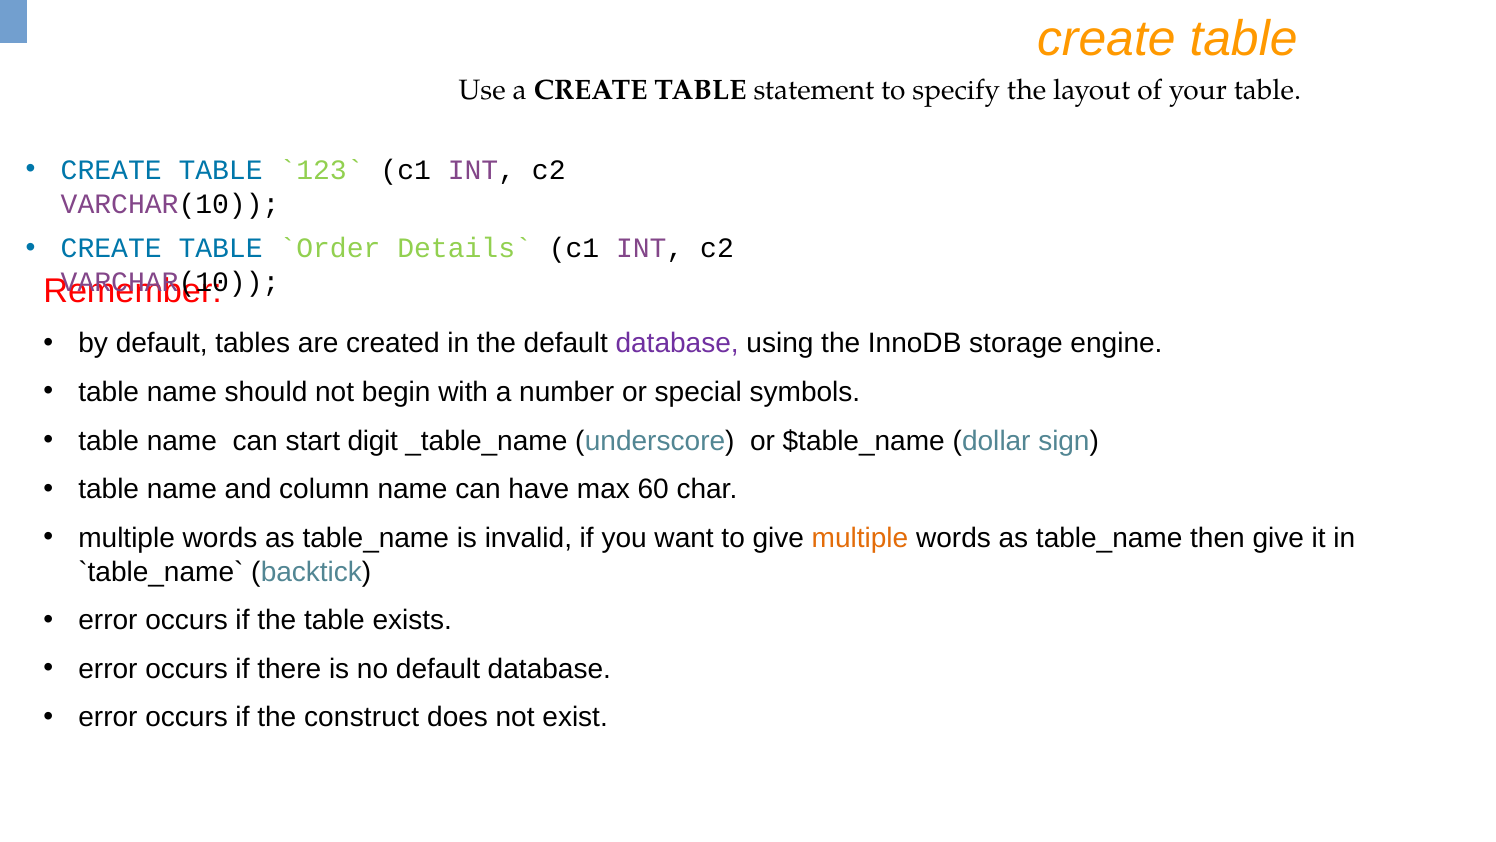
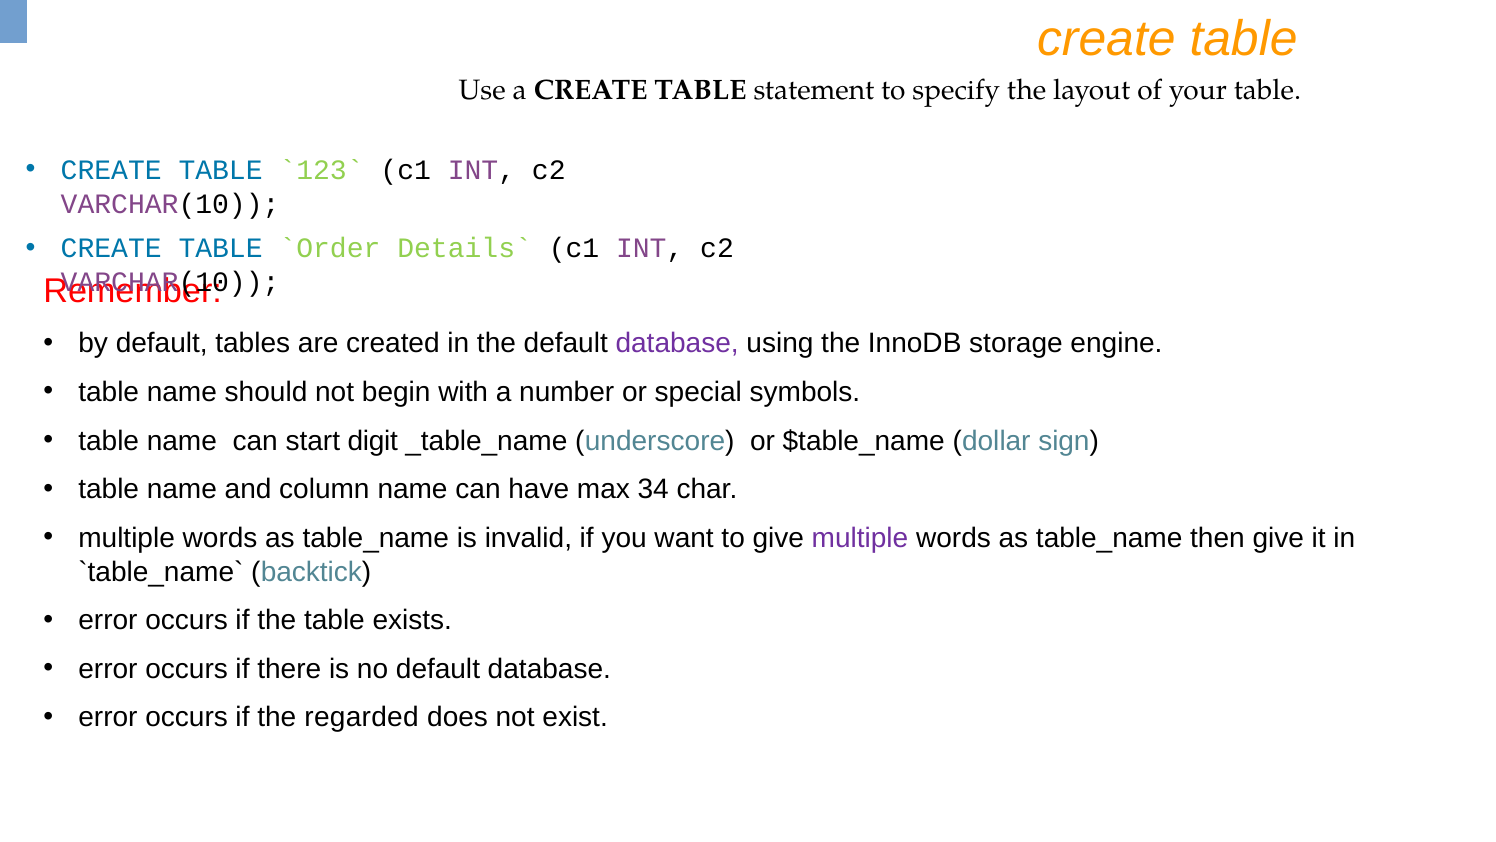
60: 60 -> 34
multiple at (860, 538) colour: orange -> purple
construct: construct -> regarded
